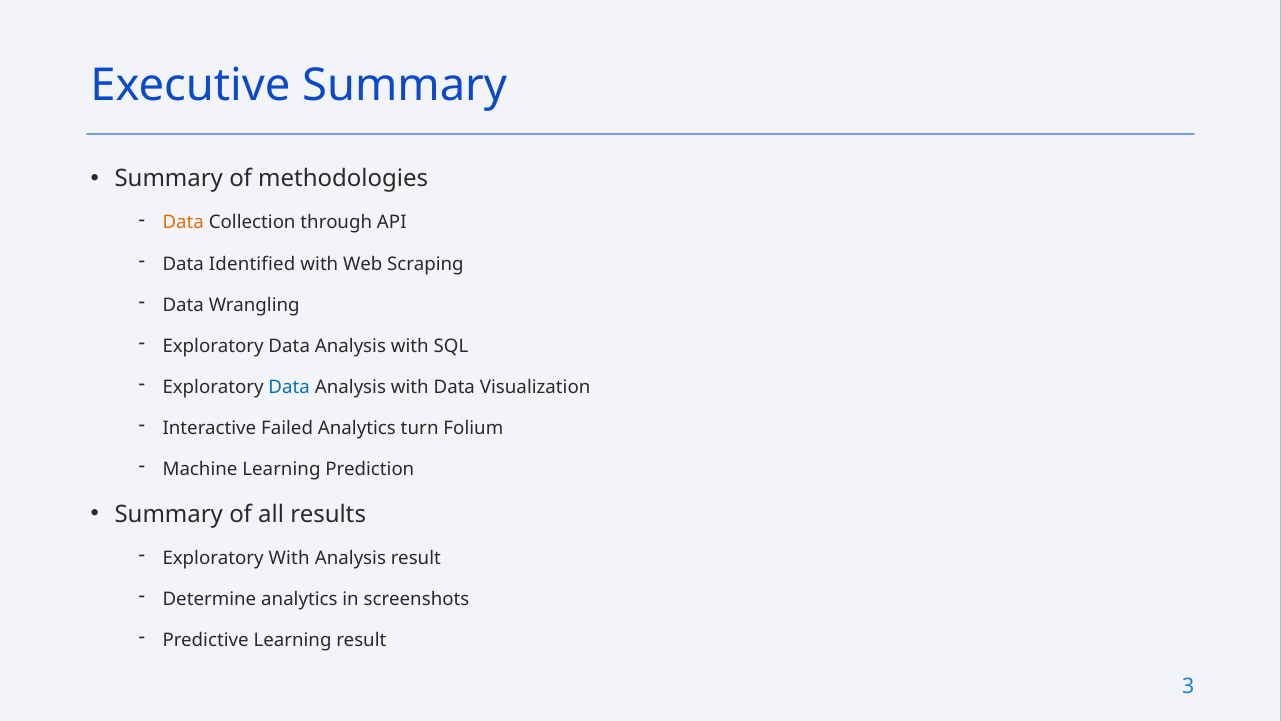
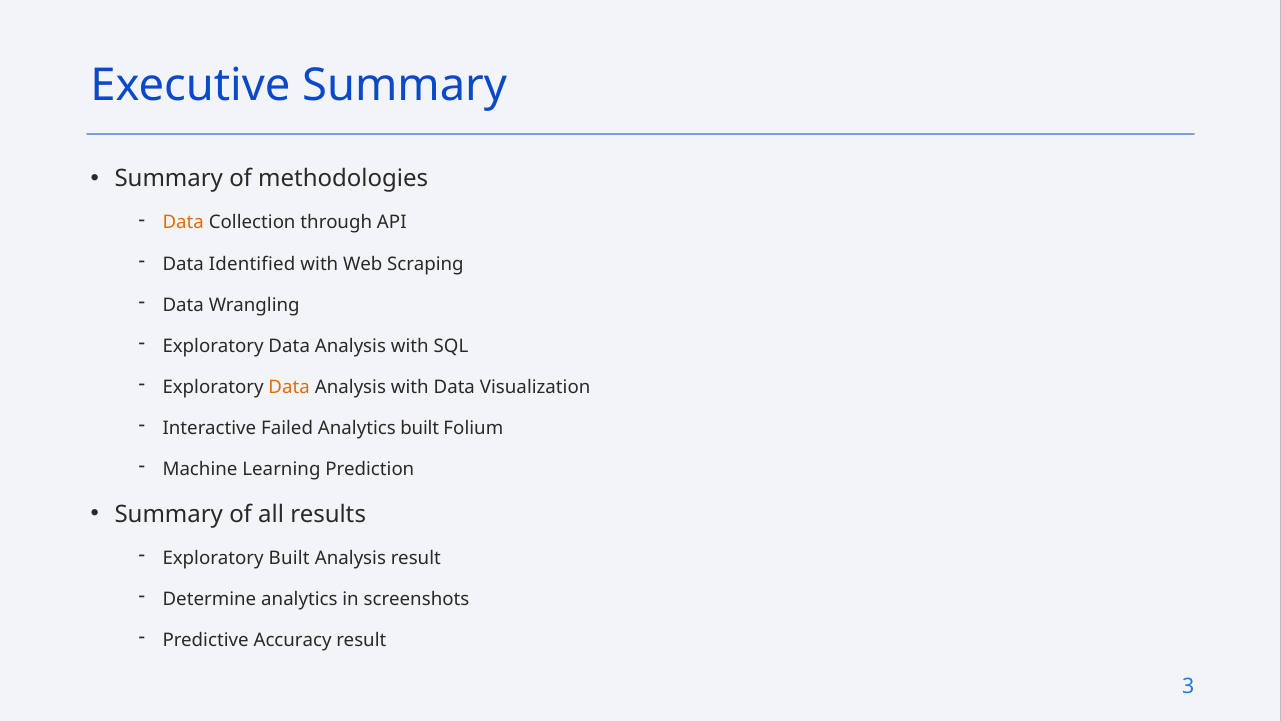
Data at (289, 387) colour: blue -> orange
Analytics turn: turn -> built
Exploratory With: With -> Built
Predictive Learning: Learning -> Accuracy
